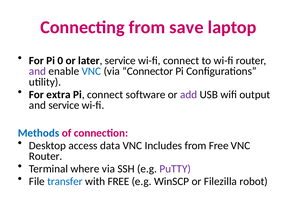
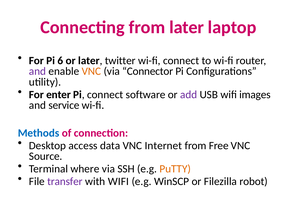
from save: save -> later
0: 0 -> 6
later service: service -> twitter
VNC at (91, 71) colour: blue -> orange
extra: extra -> enter
output: output -> images
Includes: Includes -> Internet
Router at (46, 156): Router -> Source
PuTTY colour: purple -> orange
transfer colour: blue -> purple
with FREE: FREE -> WIFI
